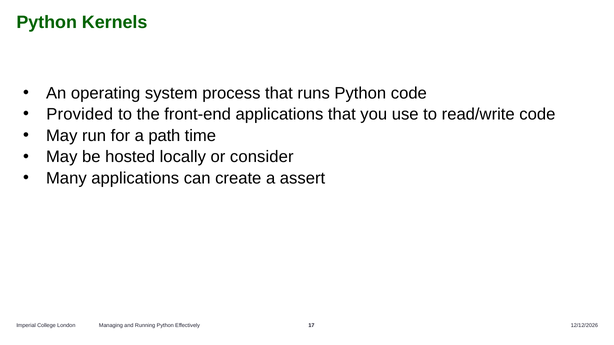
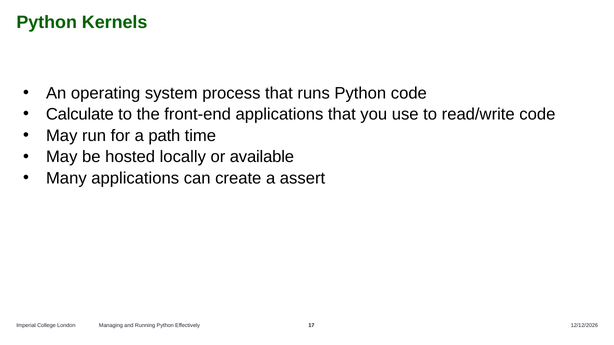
Provided: Provided -> Calculate
consider: consider -> available
